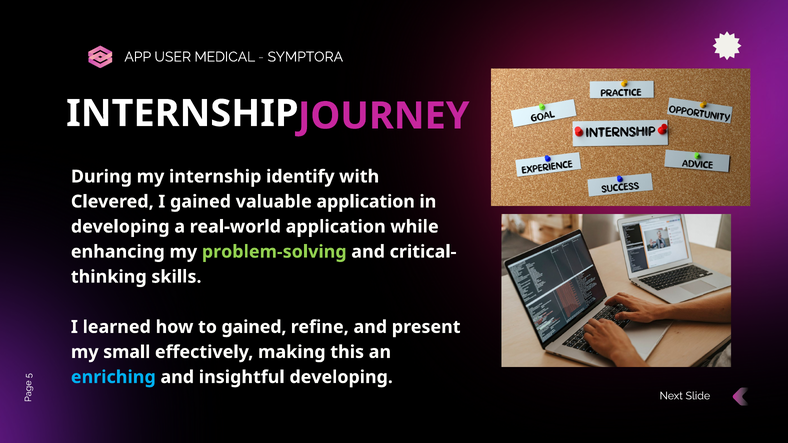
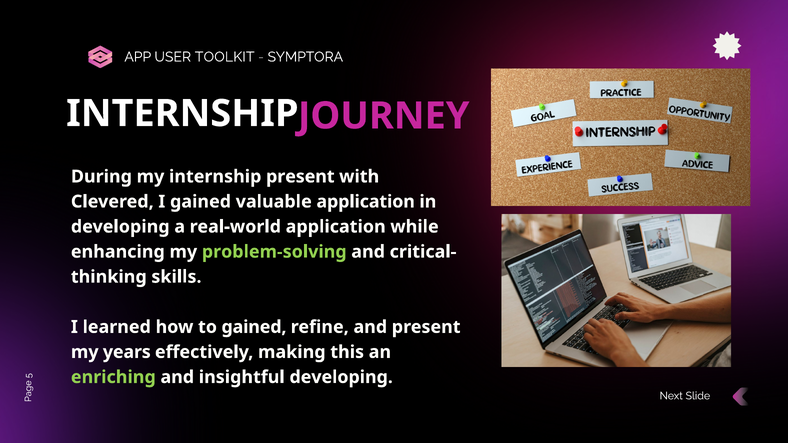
MEDICAL: MEDICAL -> TOOLKIT
internship identify: identify -> present
small: small -> years
enriching colour: light blue -> light green
